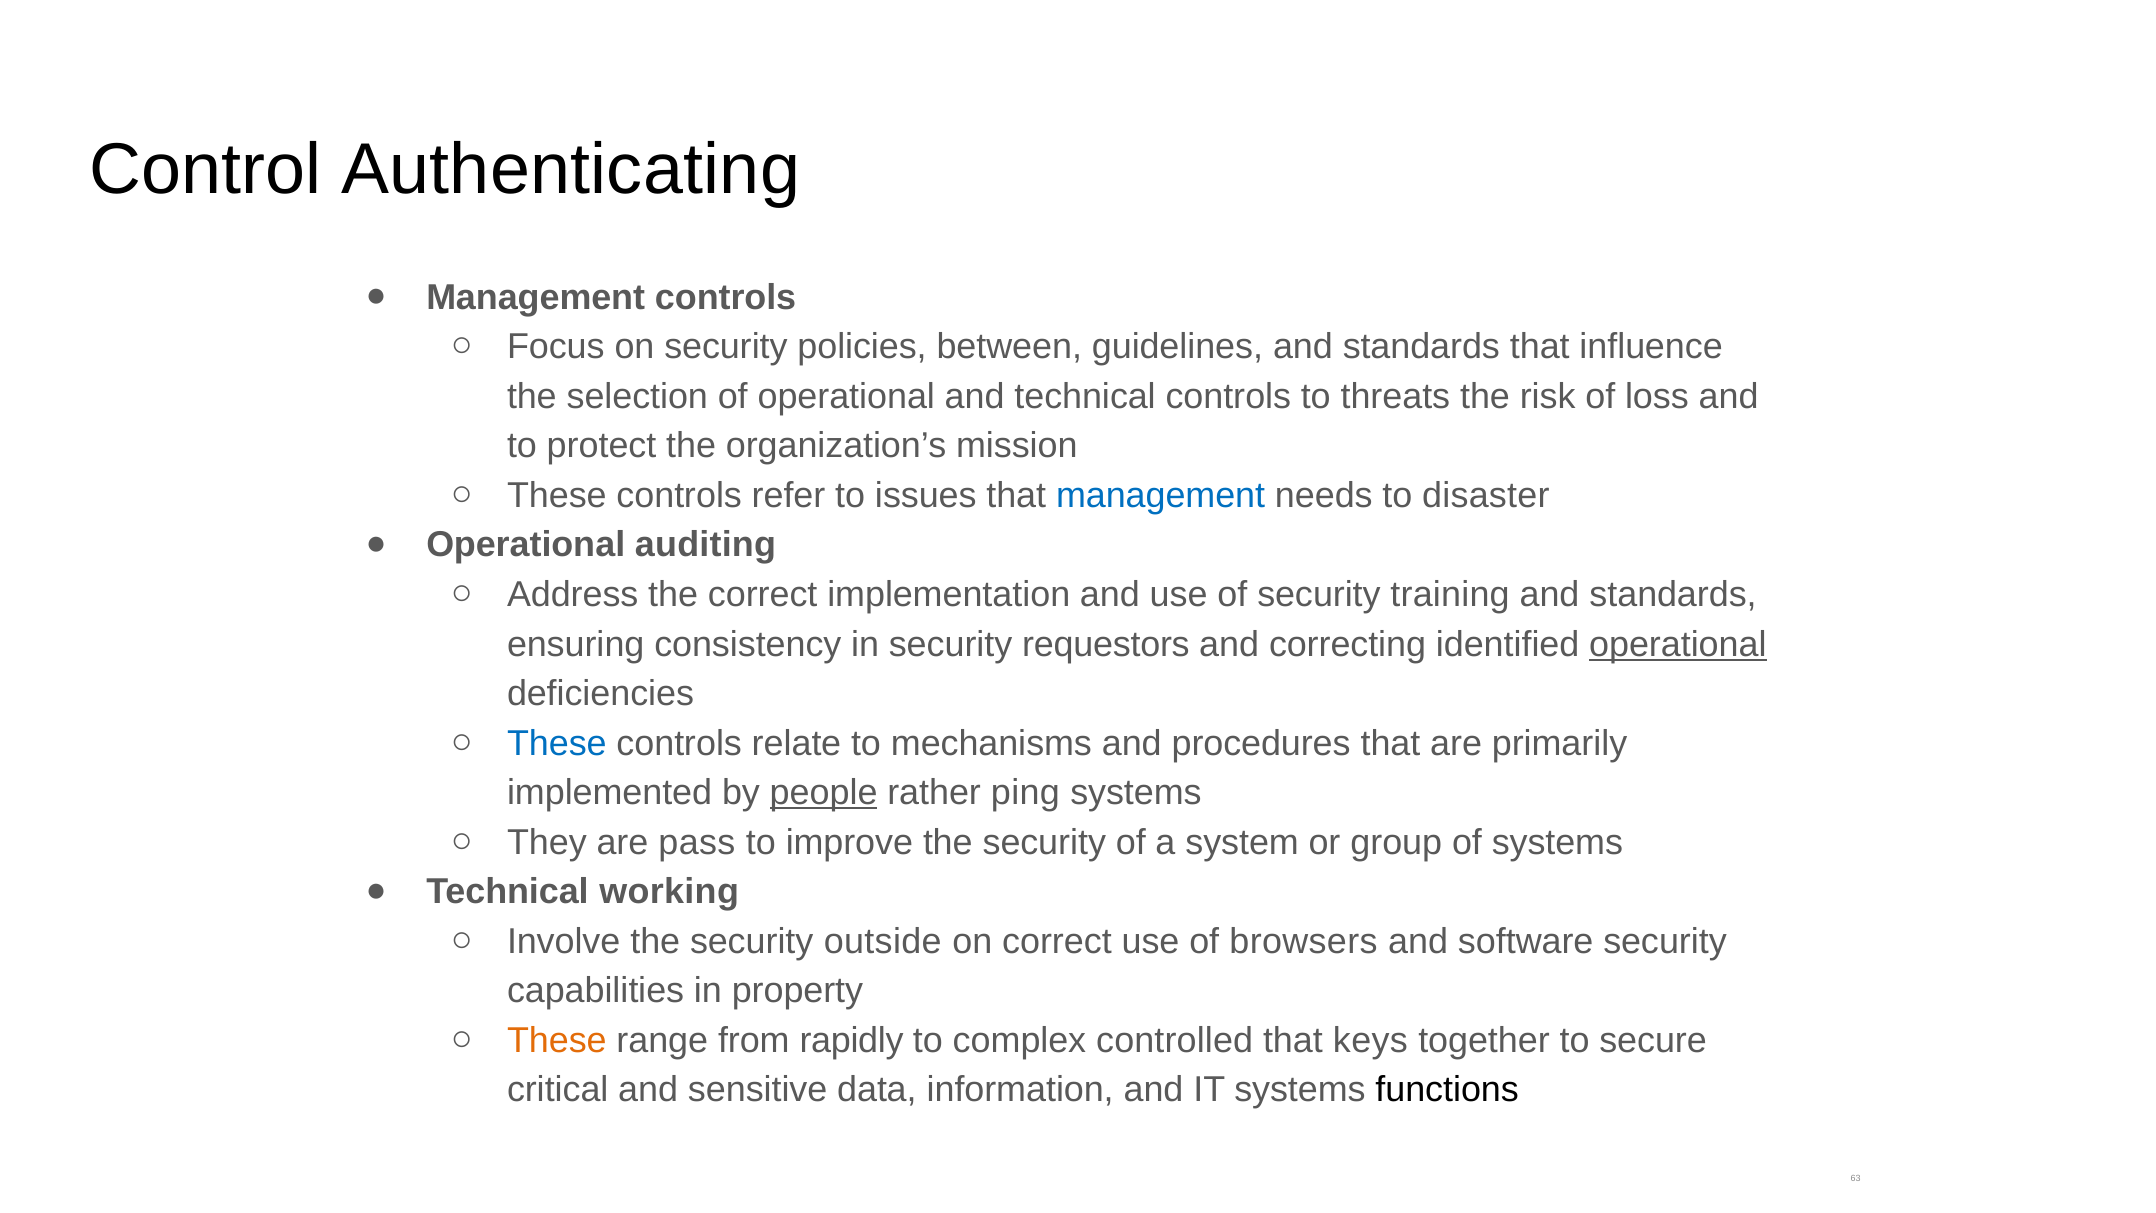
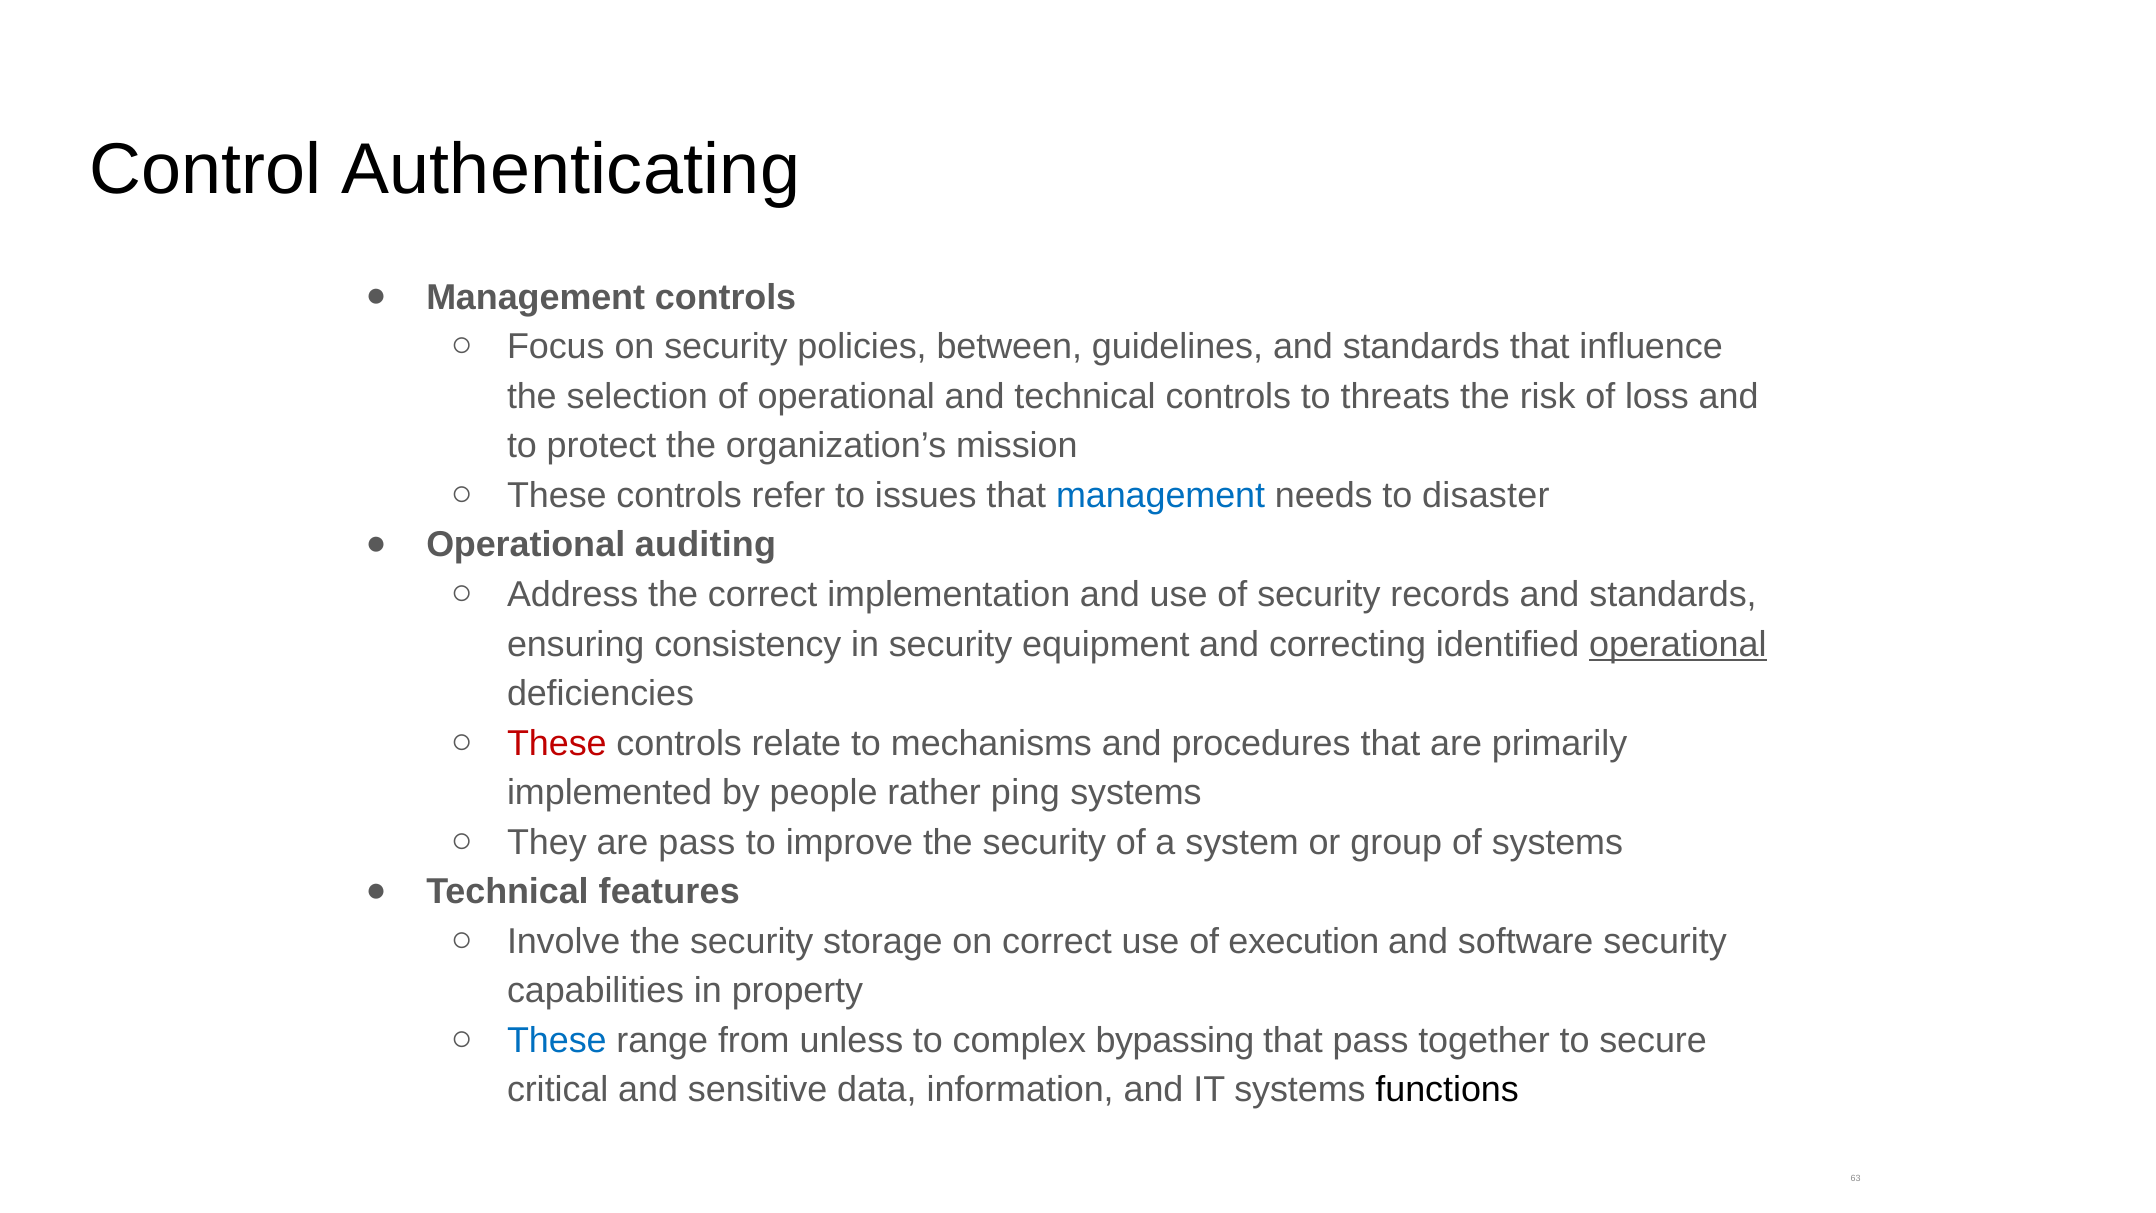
training: training -> records
requestors: requestors -> equipment
These at (557, 743) colour: blue -> red
people underline: present -> none
working: working -> features
outside: outside -> storage
browsers: browsers -> execution
These at (557, 1040) colour: orange -> blue
rapidly: rapidly -> unless
controlled: controlled -> bypassing
that keys: keys -> pass
